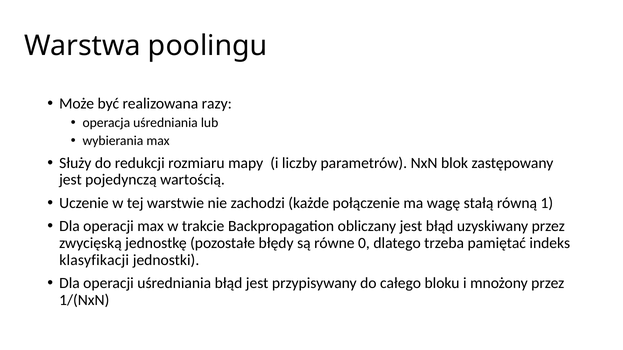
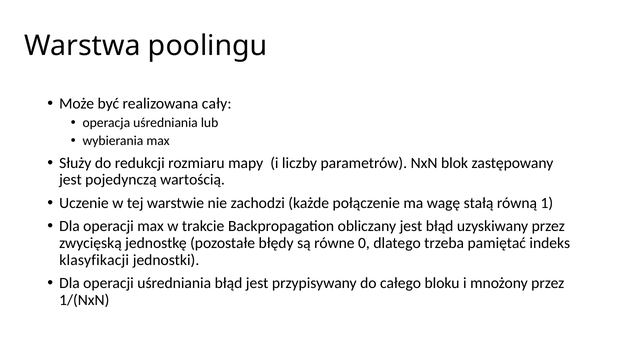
razy: razy -> cały
